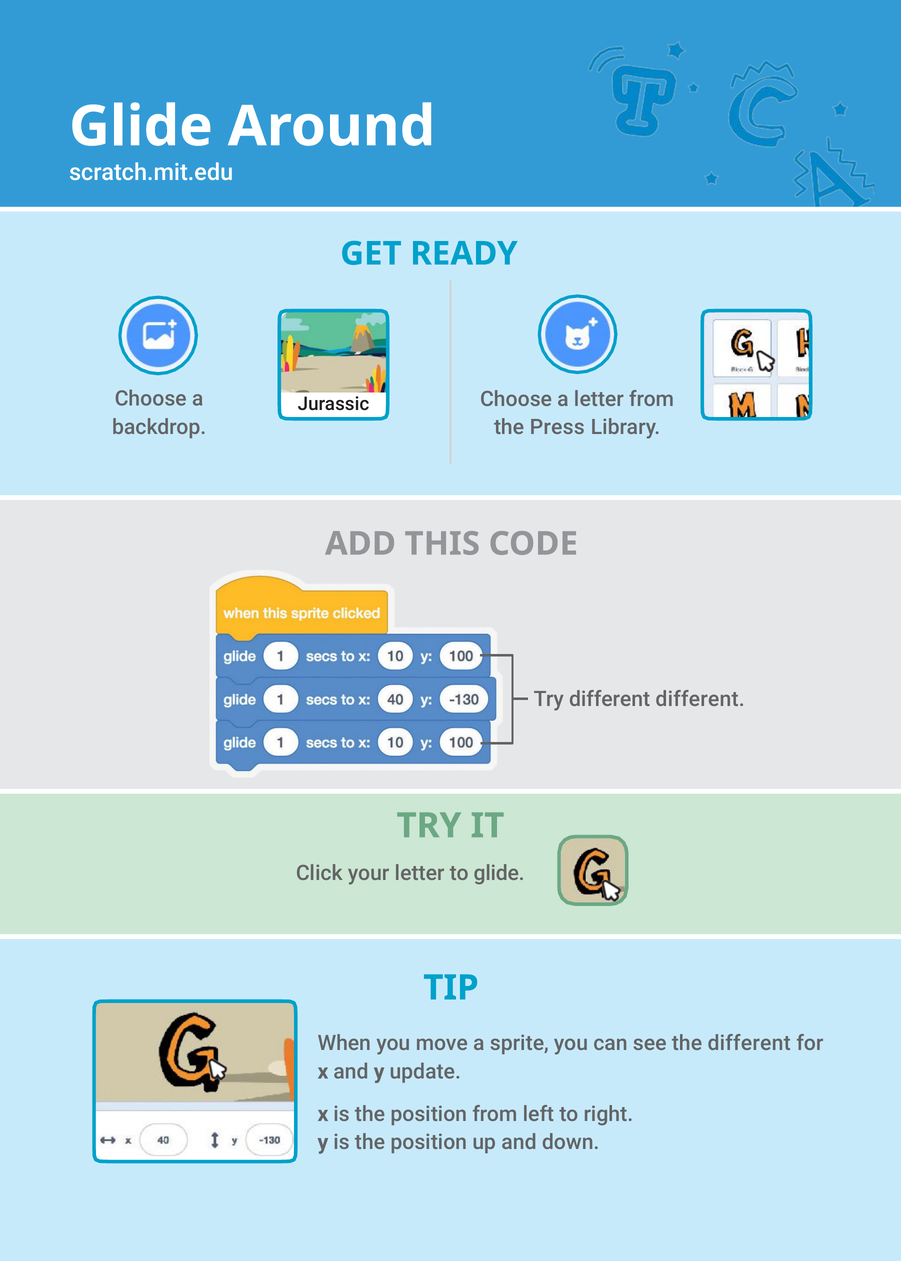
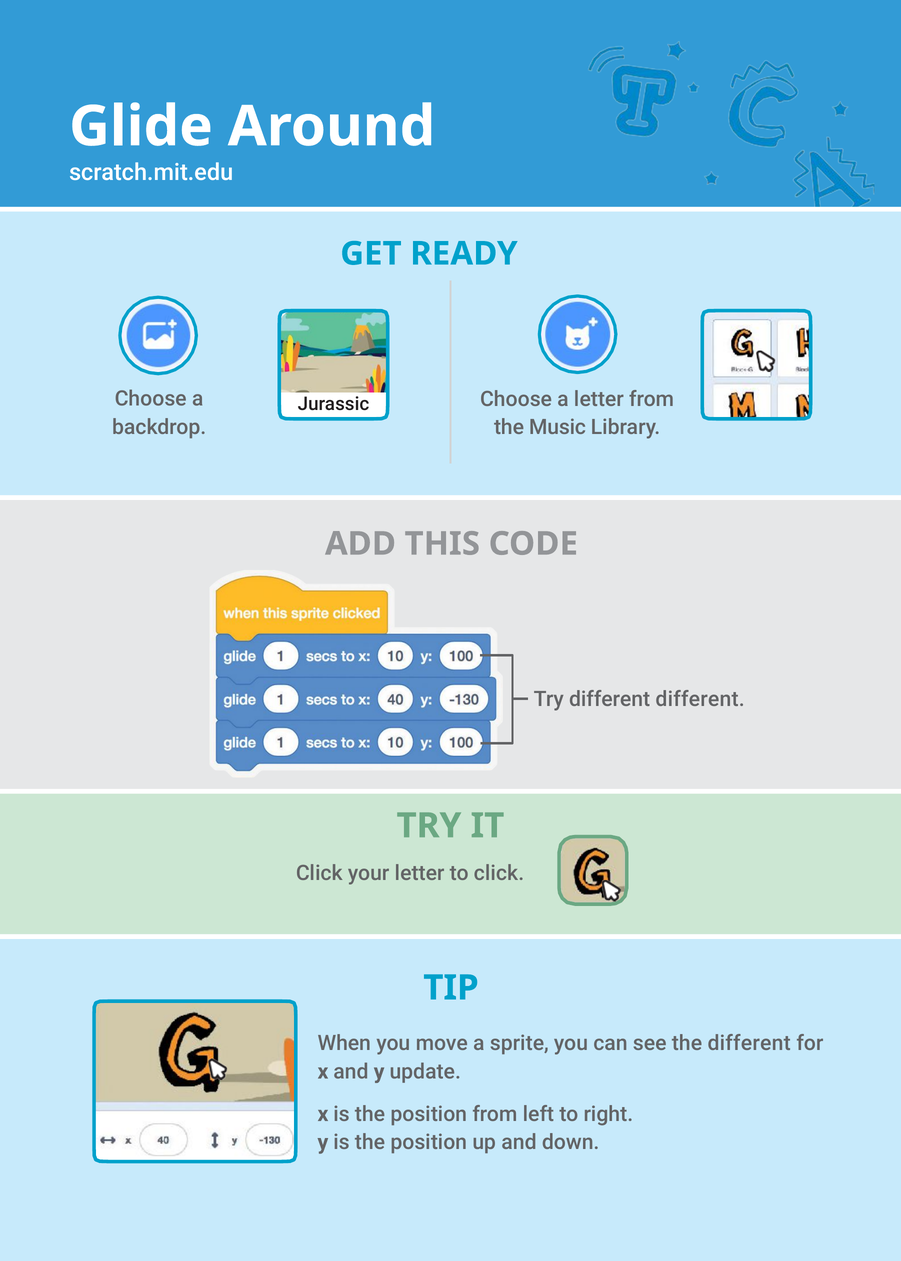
Press: Press -> Music
to glide: glide -> click
